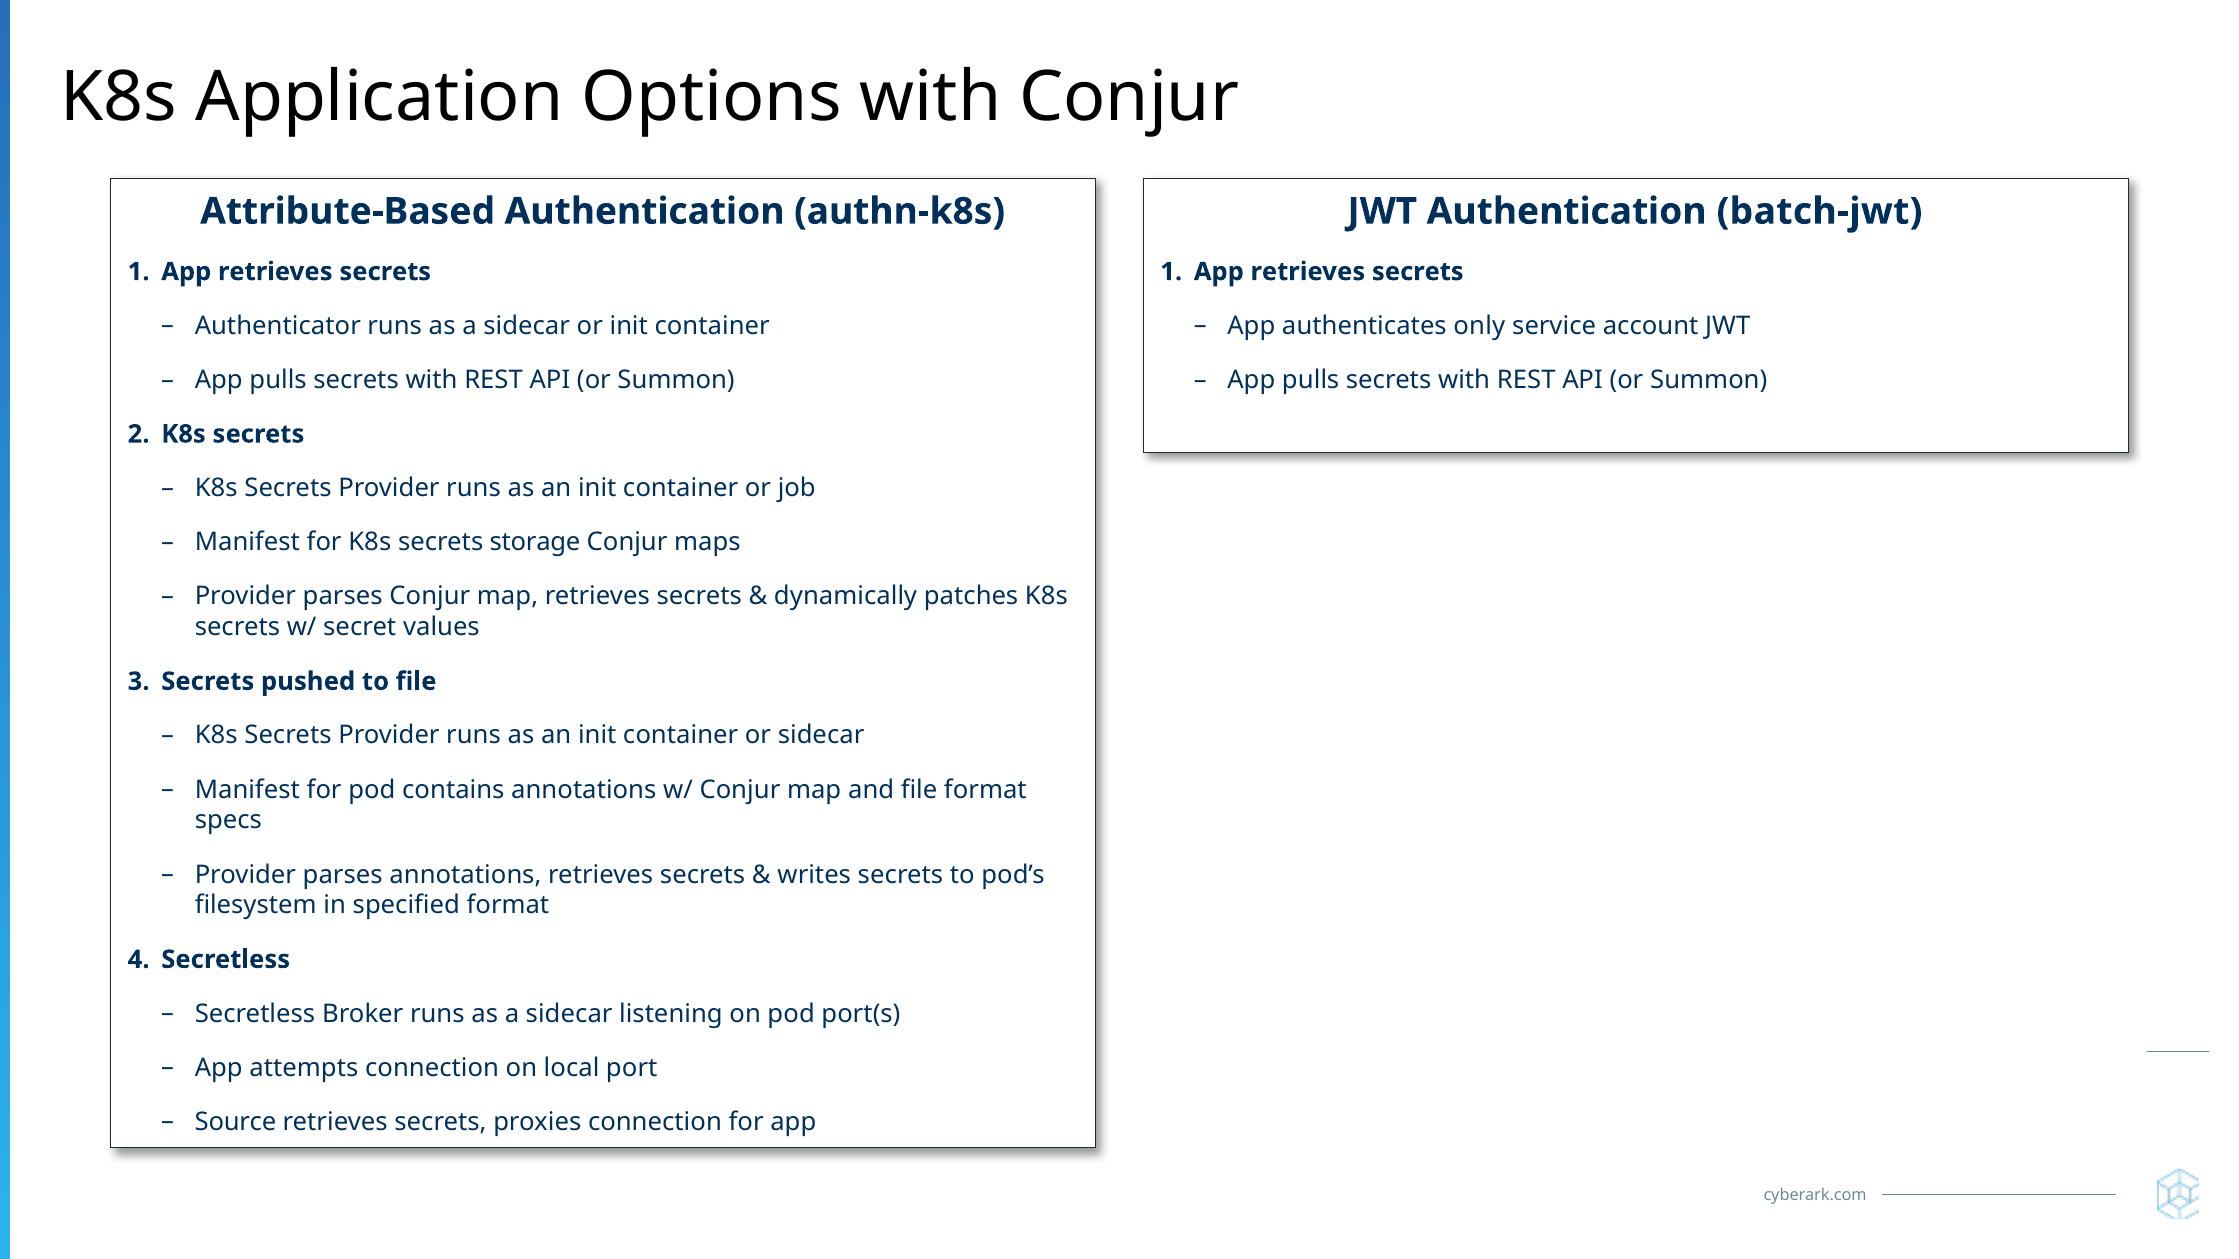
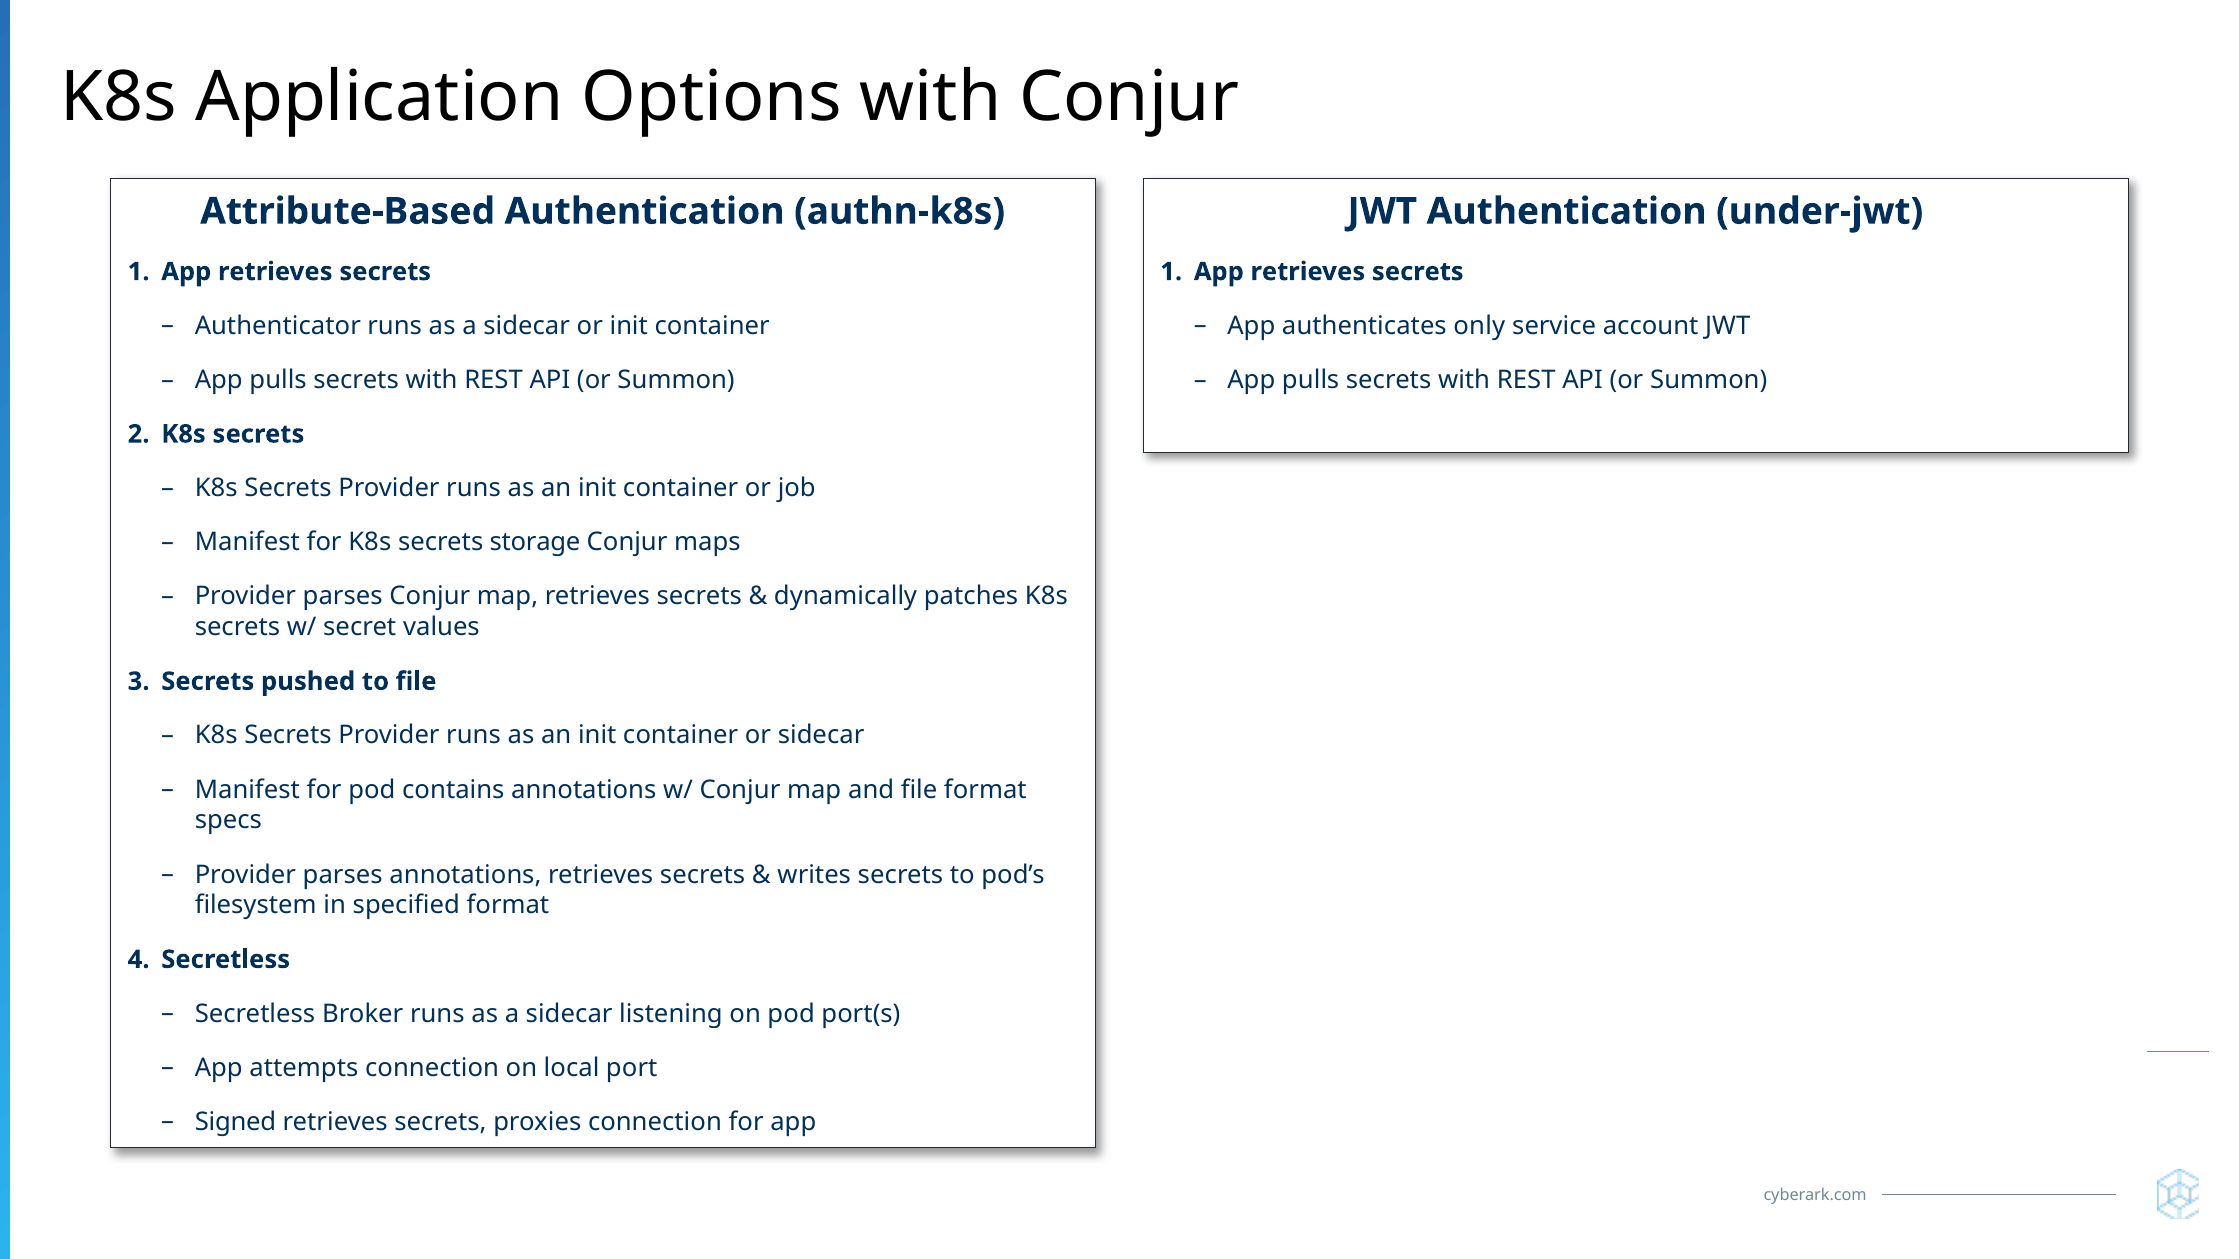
batch-jwt: batch-jwt -> under-jwt
Source: Source -> Signed
